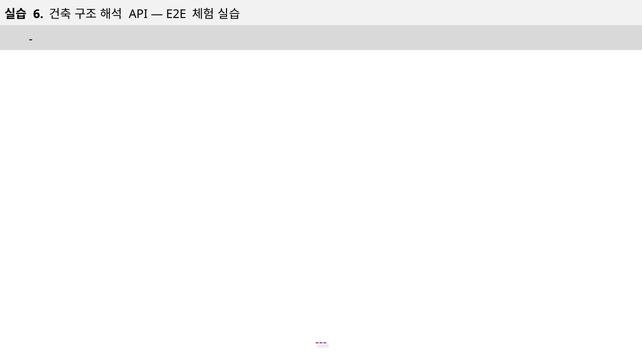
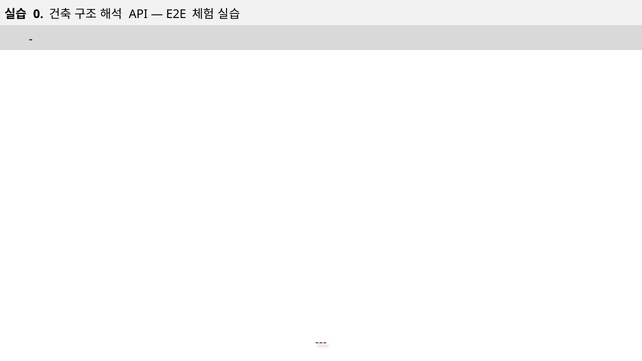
6: 6 -> 0
